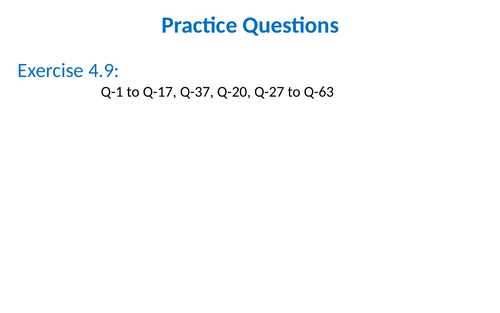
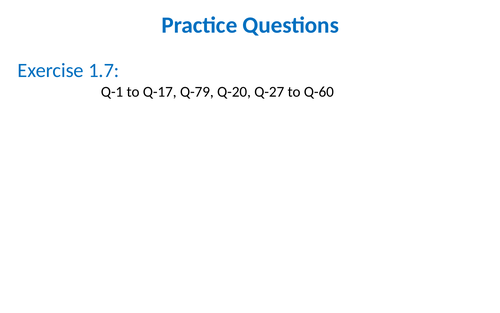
4.9: 4.9 -> 1.7
Q-37: Q-37 -> Q-79
Q-63: Q-63 -> Q-60
